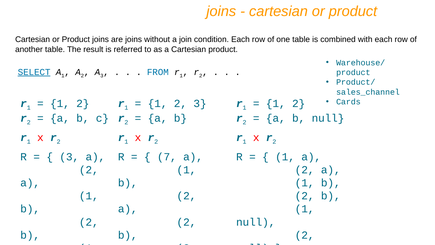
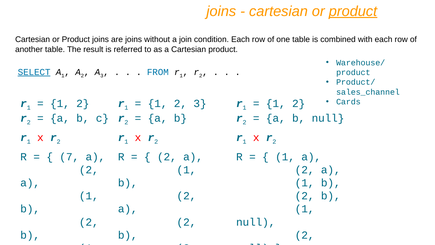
product at (353, 11) underline: none -> present
3 at (69, 157): 3 -> 7
7 at (167, 157): 7 -> 2
